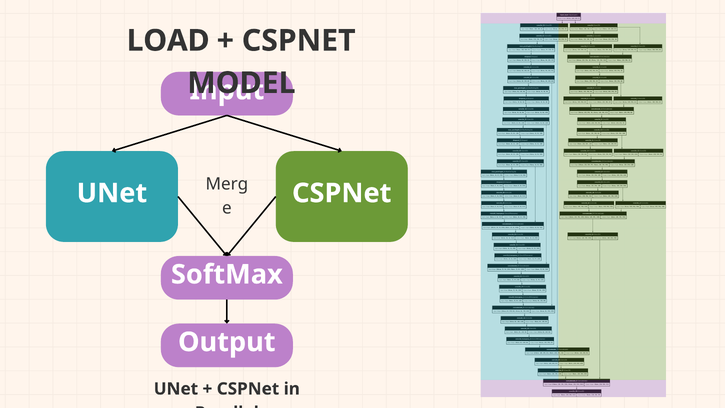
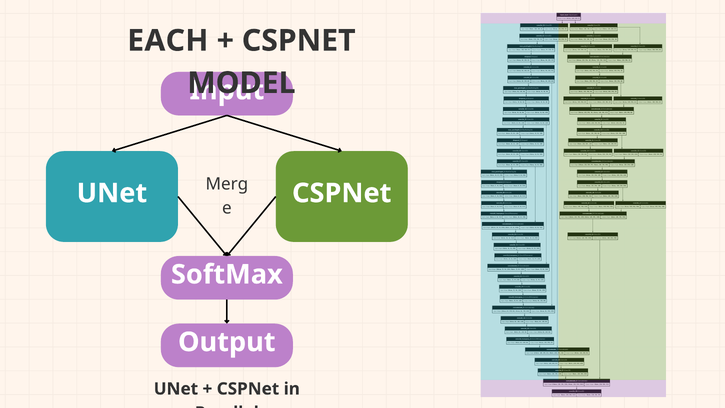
LOAD: LOAD -> EACH
